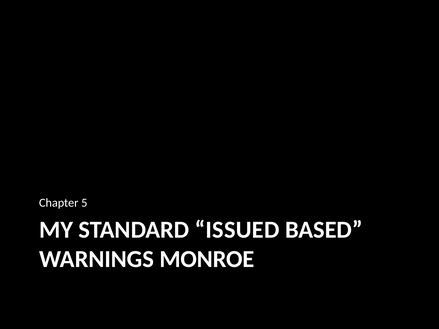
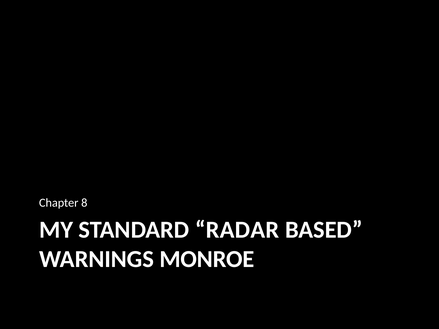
5: 5 -> 8
ISSUED: ISSUED -> RADAR
